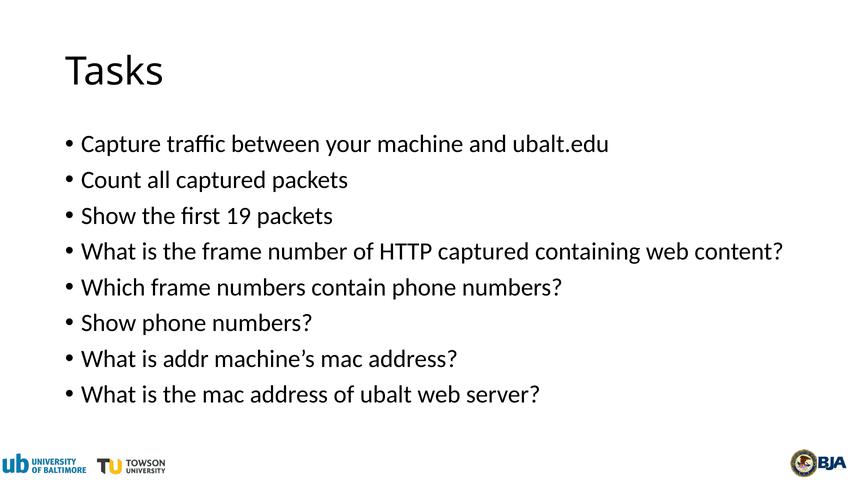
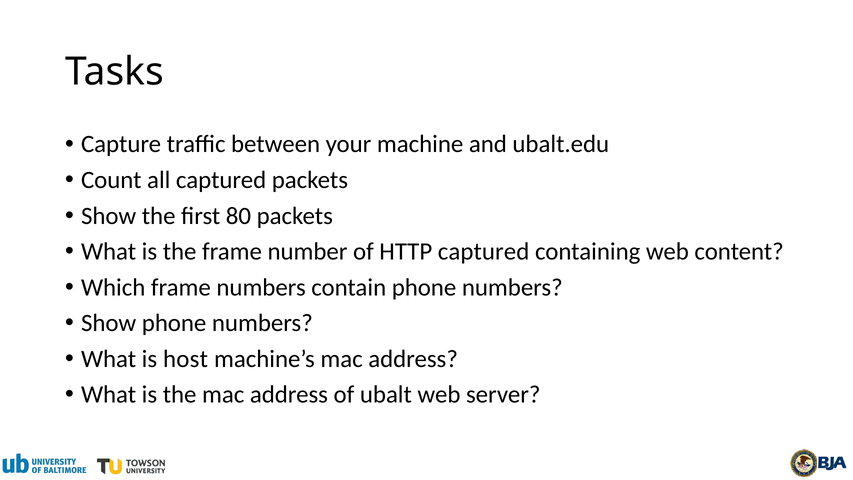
19: 19 -> 80
addr: addr -> host
